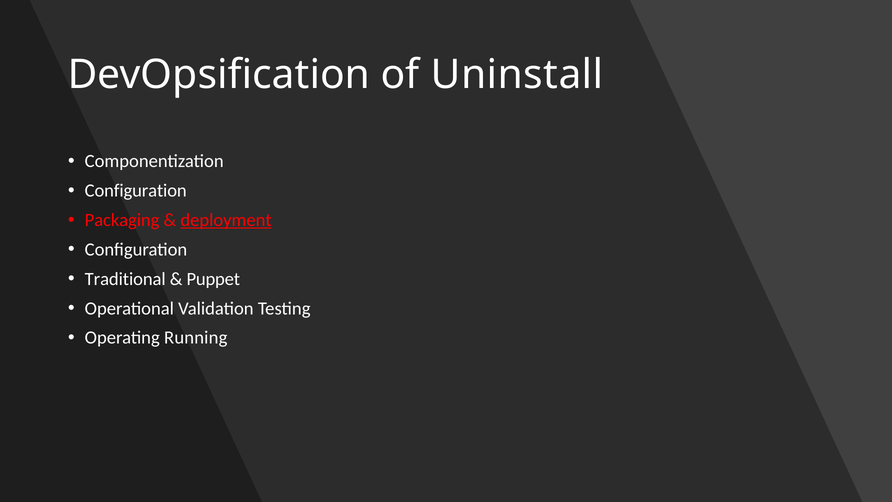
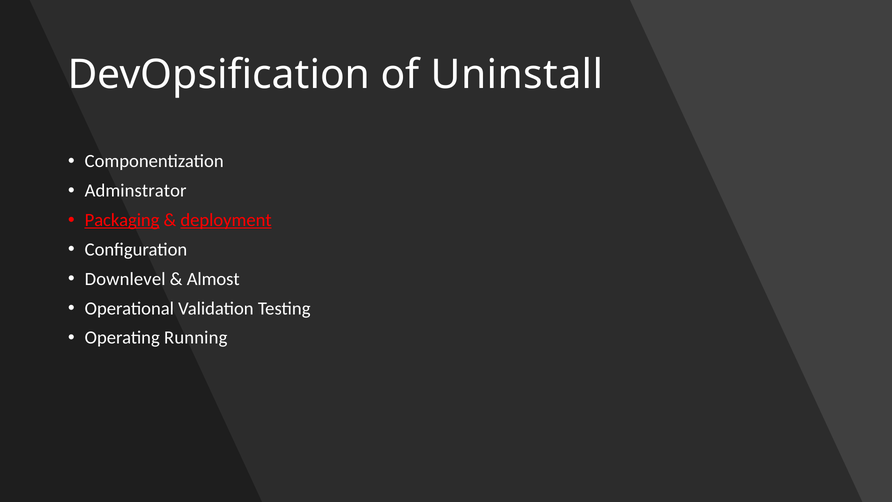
Configuration at (136, 191): Configuration -> Adminstrator
Packaging underline: none -> present
Traditional: Traditional -> Downlevel
Puppet: Puppet -> Almost
